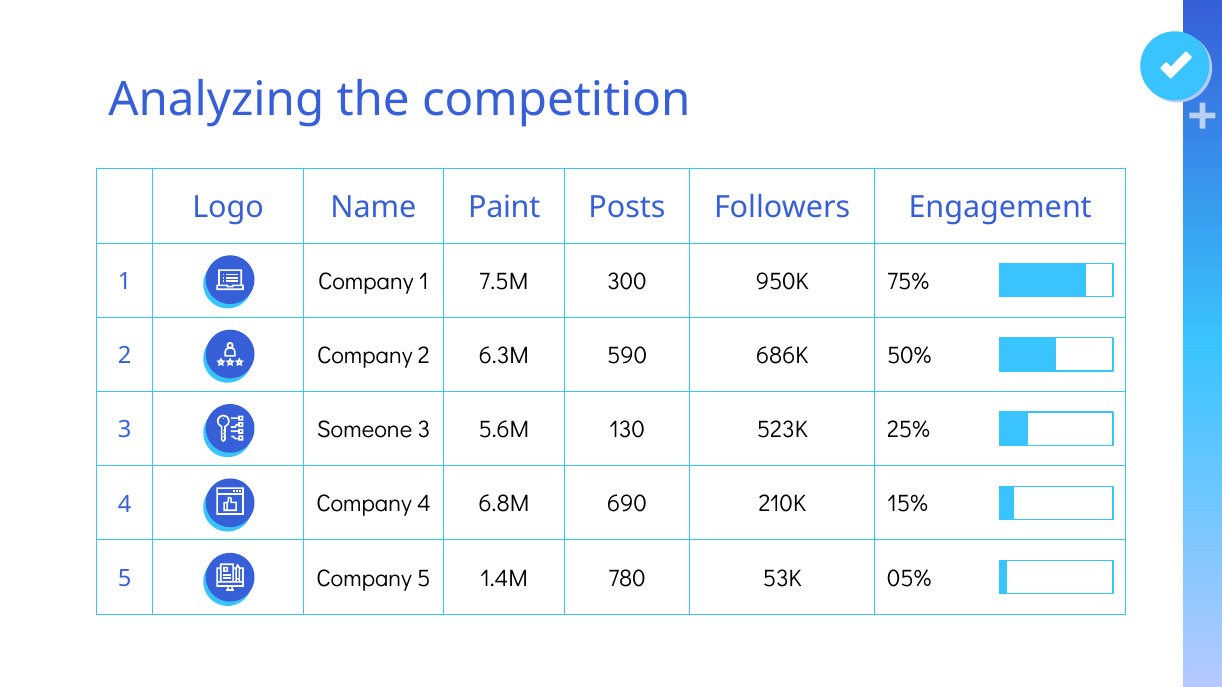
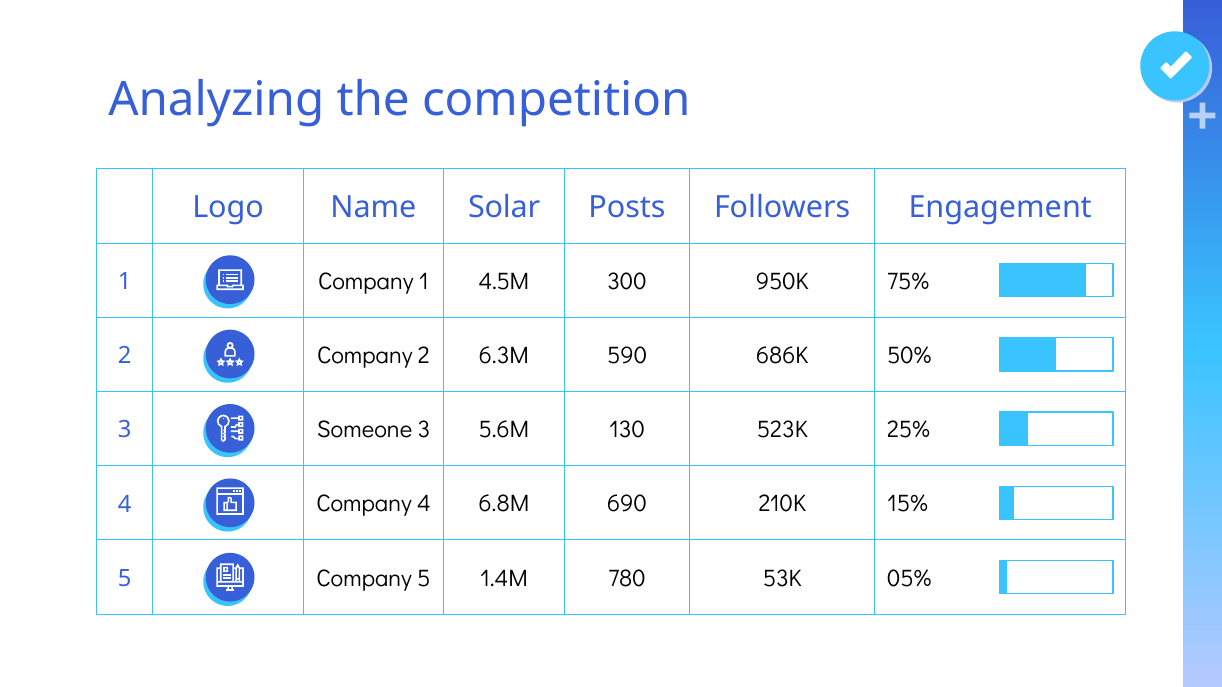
Paint: Paint -> Solar
7.5M: 7.5M -> 4.5M
